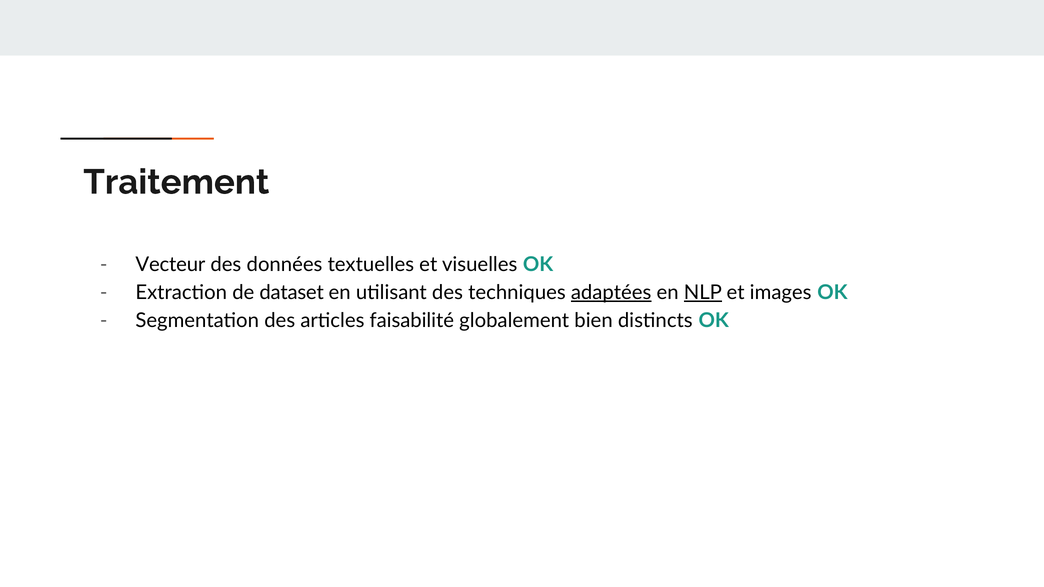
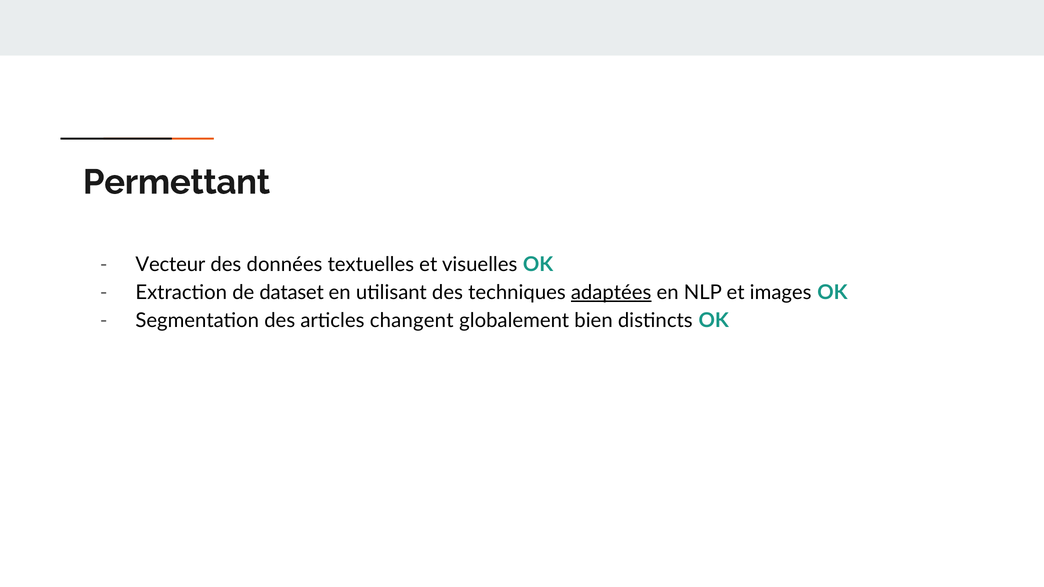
Traitement: Traitement -> Permettant
NLP underline: present -> none
faisabilité: faisabilité -> changent
